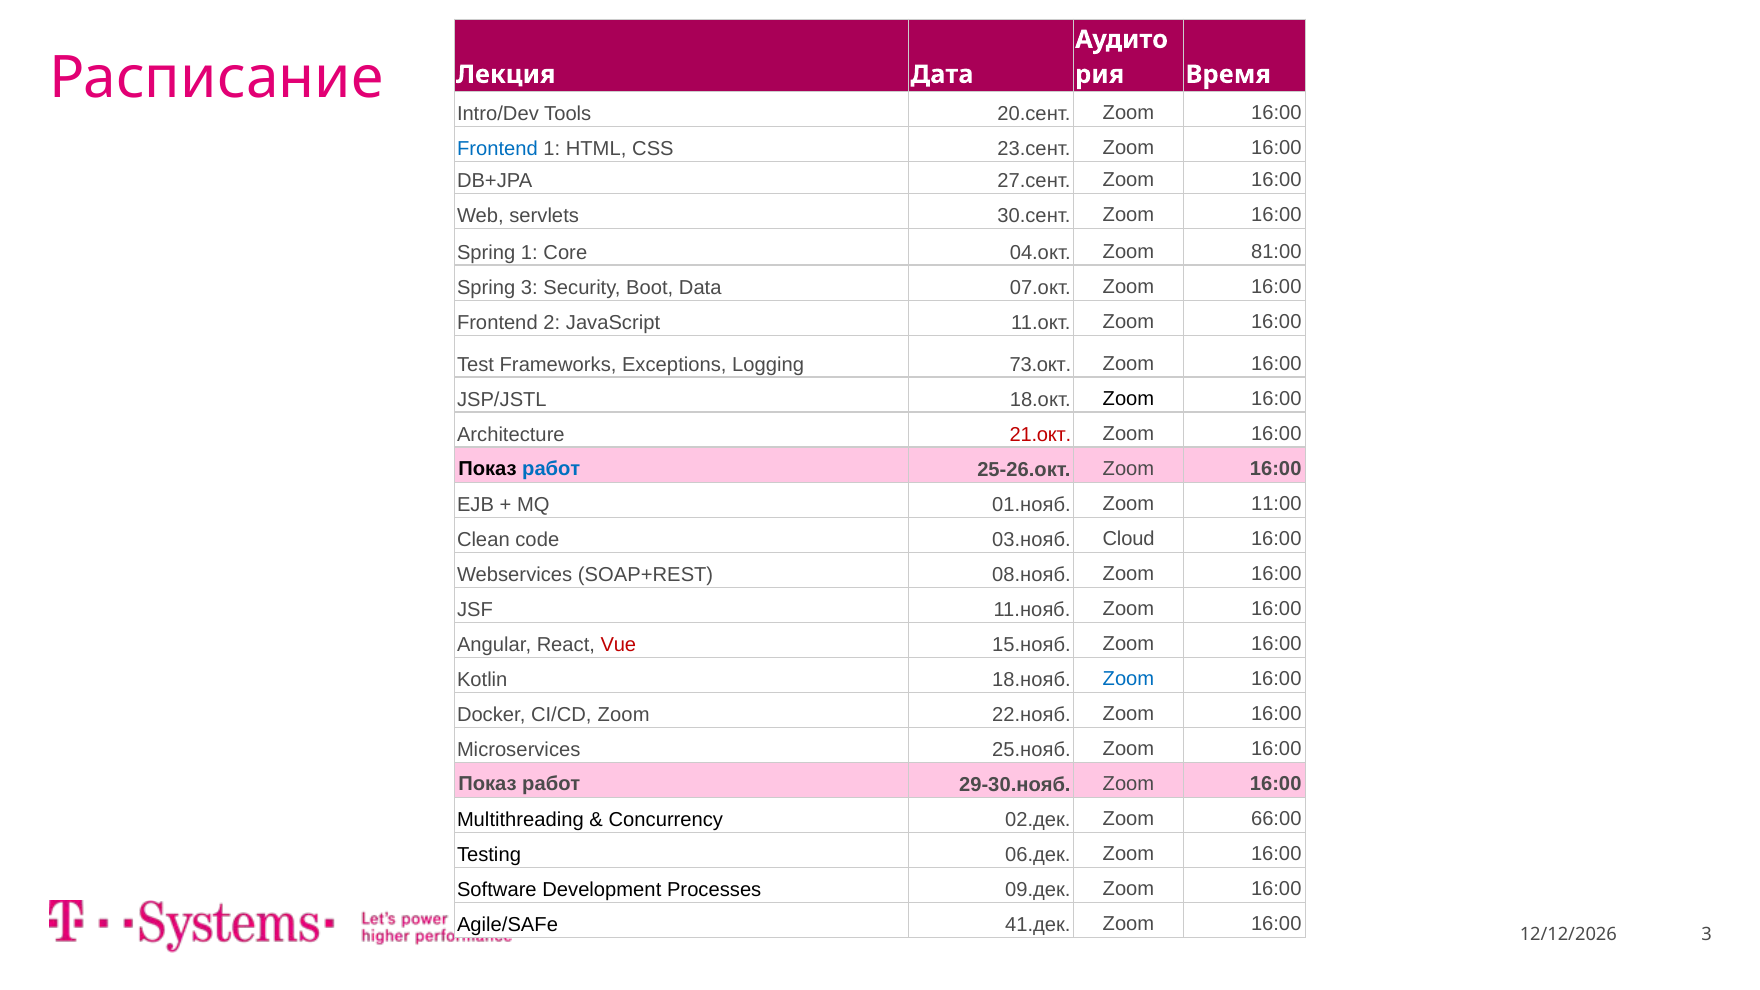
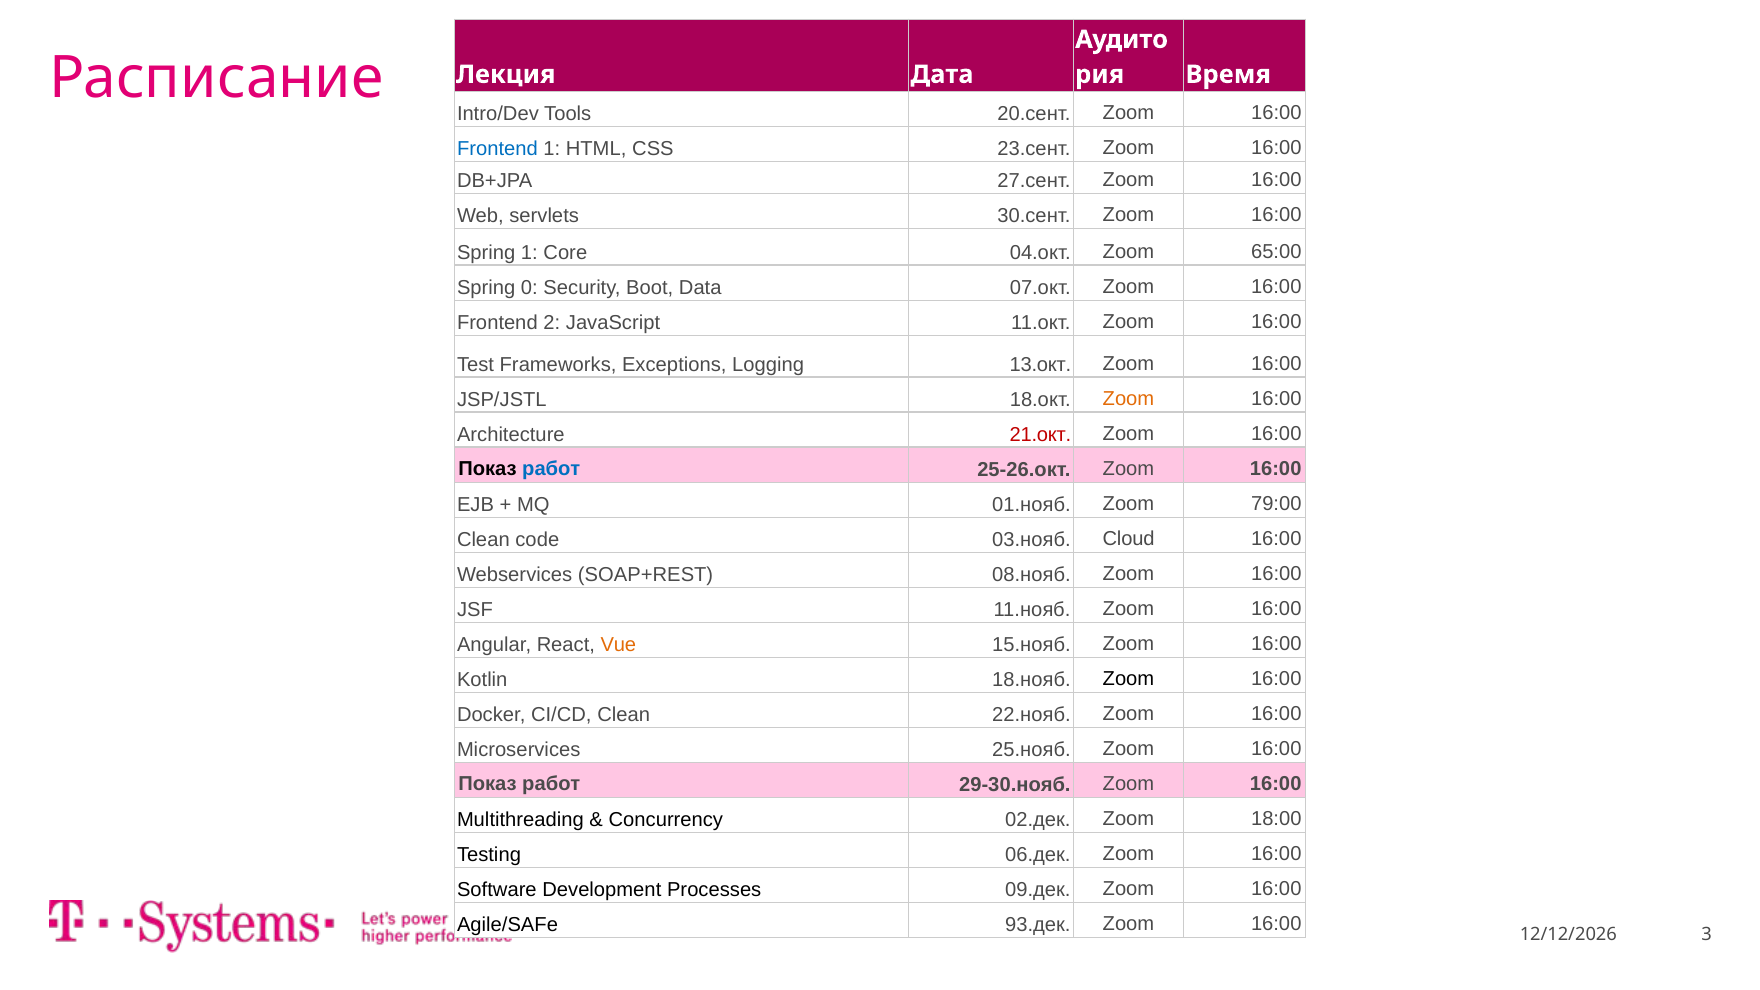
81:00: 81:00 -> 65:00
Spring 3: 3 -> 0
73.окт: 73.окт -> 13.окт
Zoom at (1128, 399) colour: black -> orange
11:00: 11:00 -> 79:00
Vue colour: red -> orange
Zoom at (1128, 679) colour: blue -> black
CI/CD Zoom: Zoom -> Clean
66:00: 66:00 -> 18:00
41.дек: 41.дек -> 93.дек
